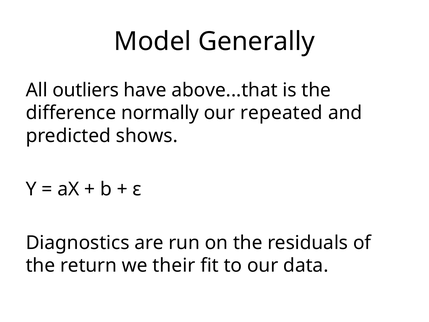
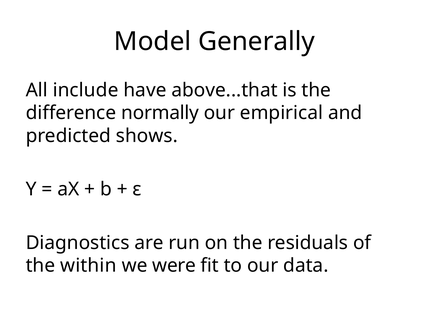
outliers: outliers -> include
repeated: repeated -> empirical
return: return -> within
their: their -> were
